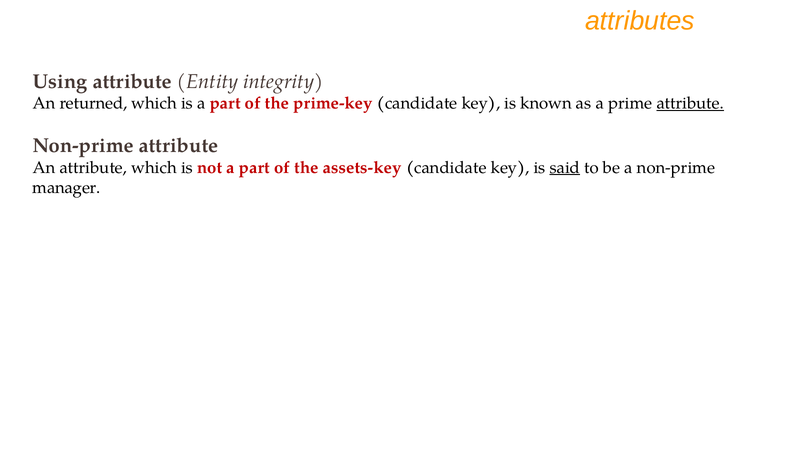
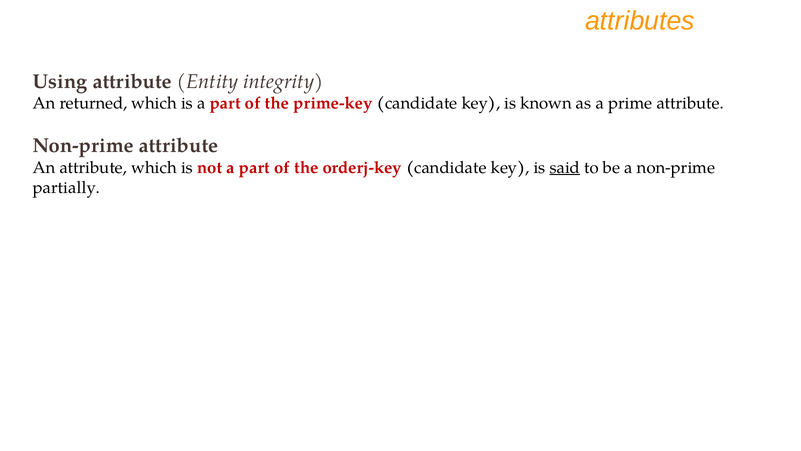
attribute at (690, 103) underline: present -> none
assets-key: assets-key -> orderj-key
manager: manager -> partially
